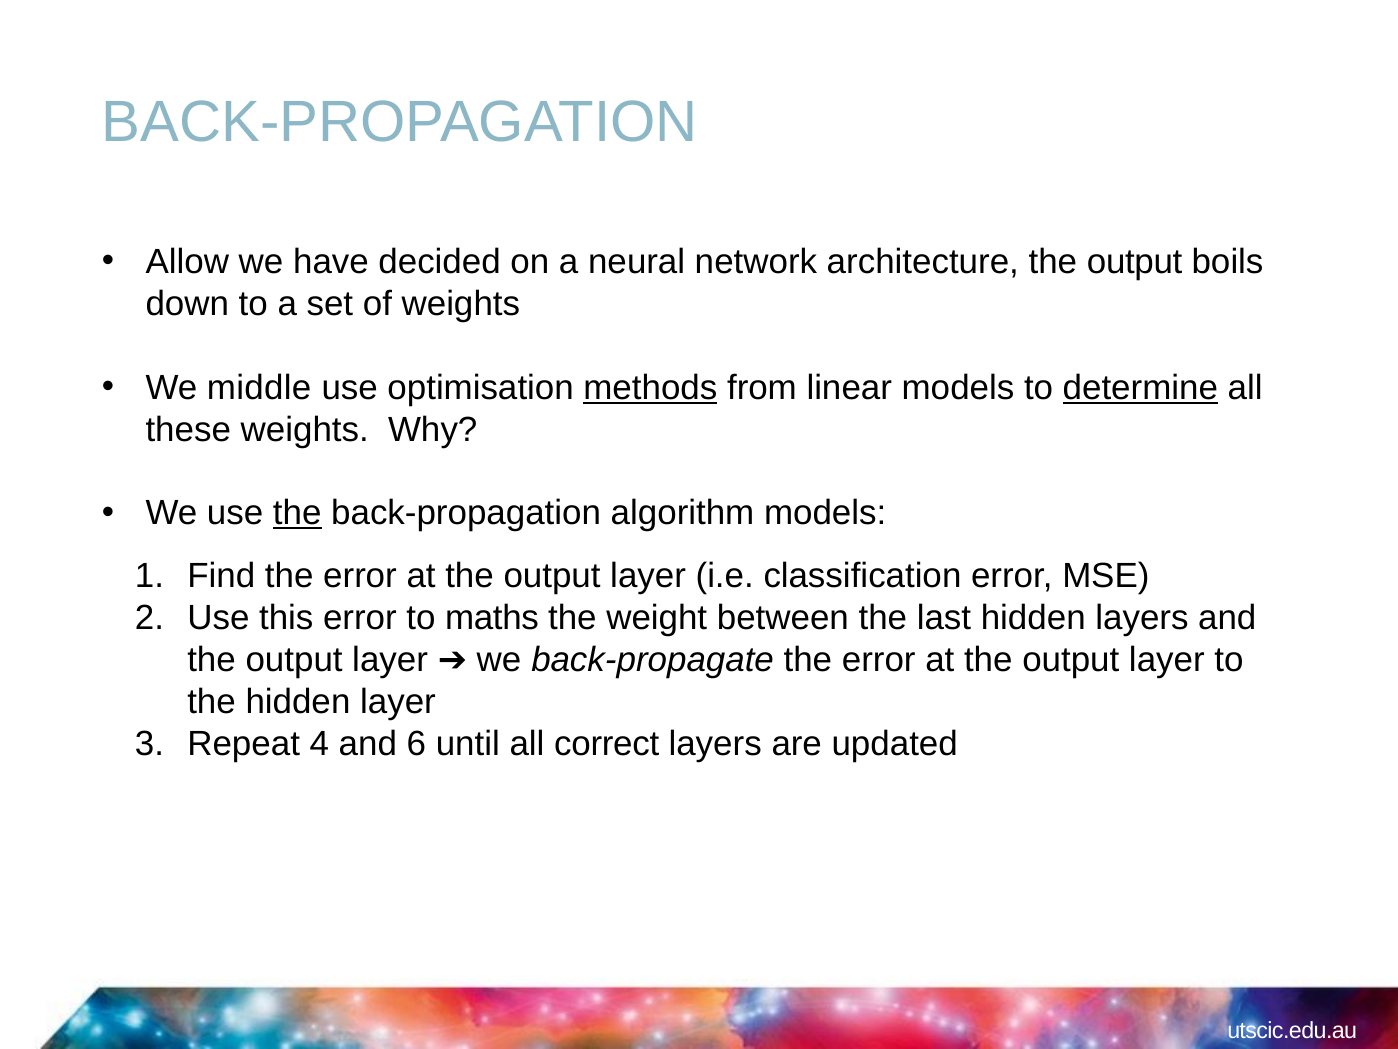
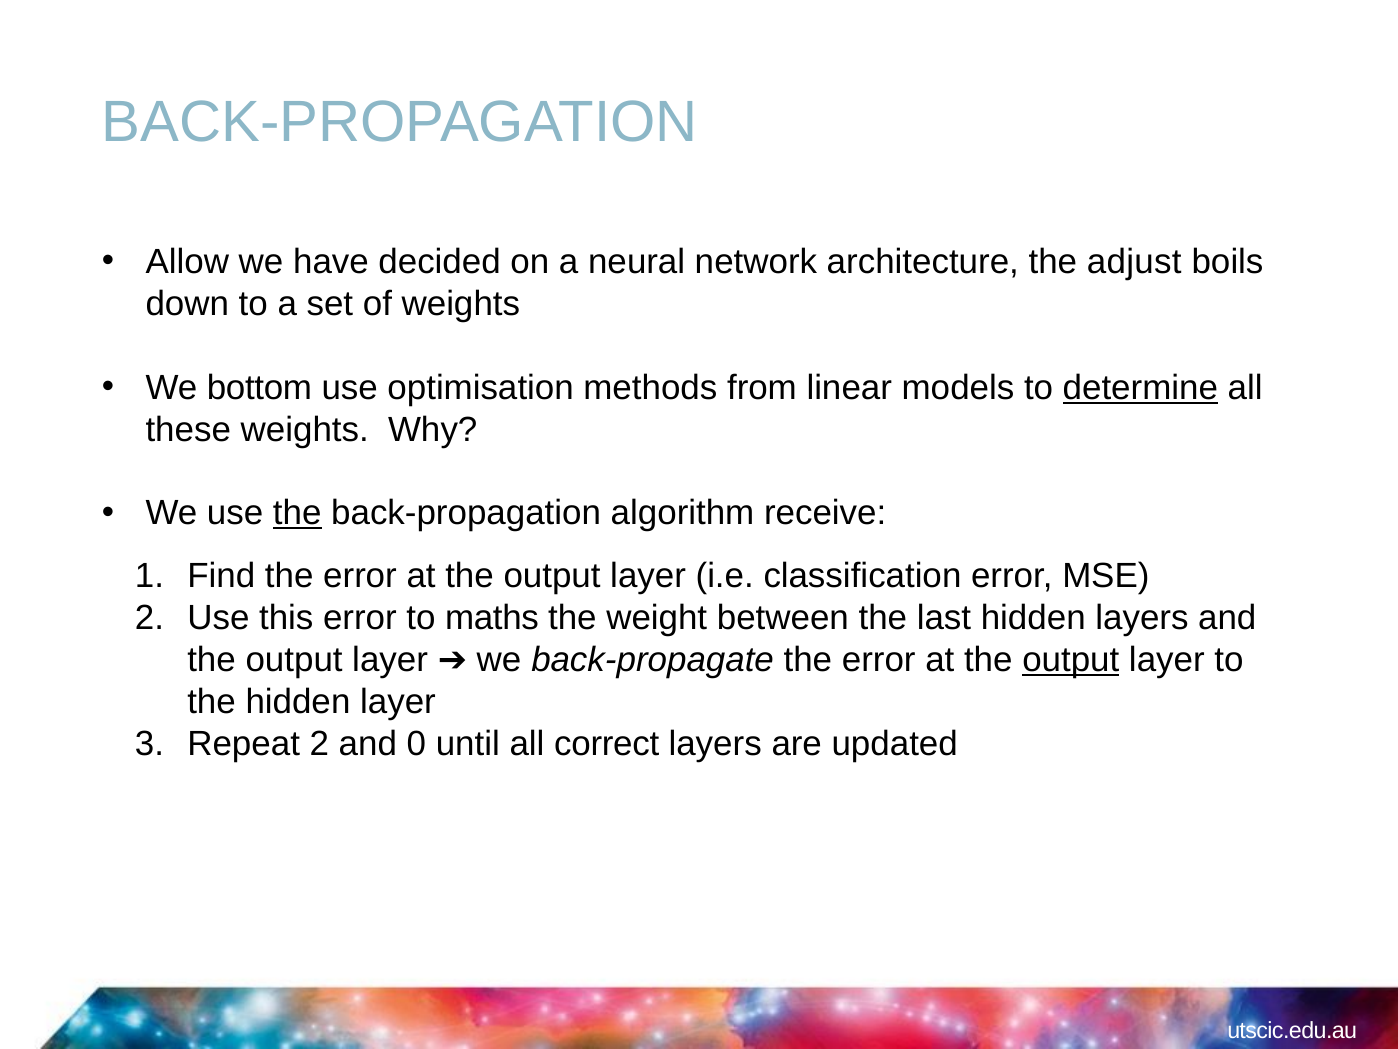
architecture the output: output -> adjust
middle: middle -> bottom
methods underline: present -> none
algorithm models: models -> receive
output at (1071, 660) underline: none -> present
Repeat 4: 4 -> 2
6: 6 -> 0
